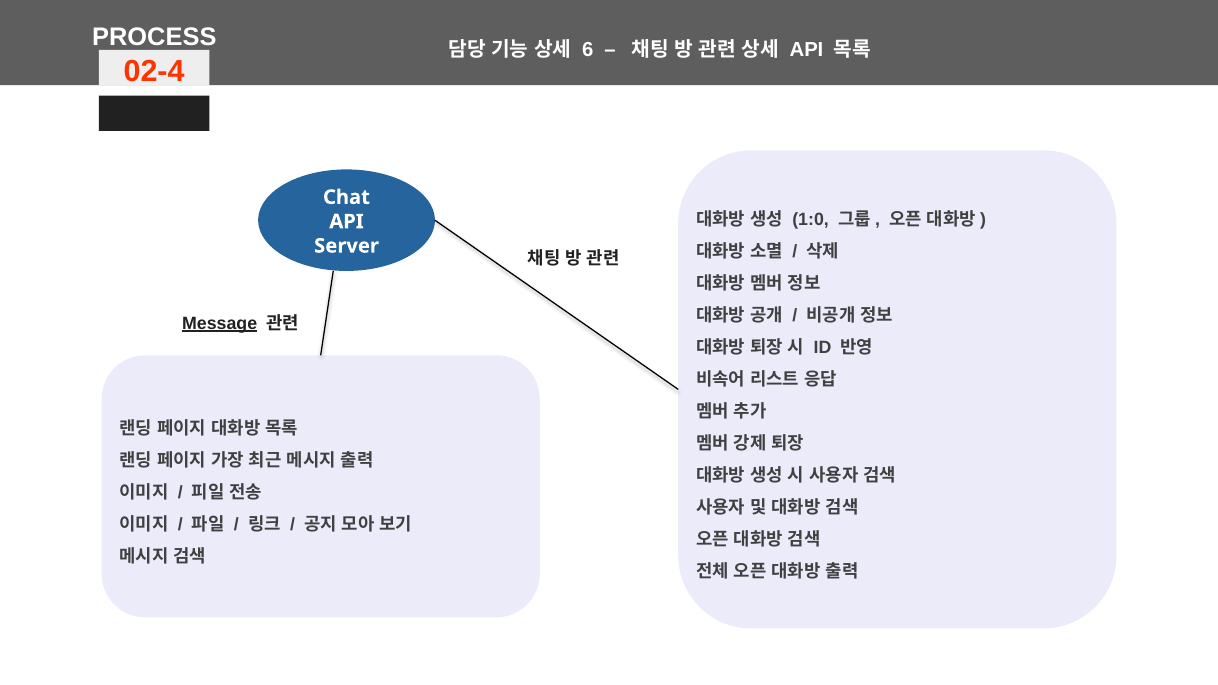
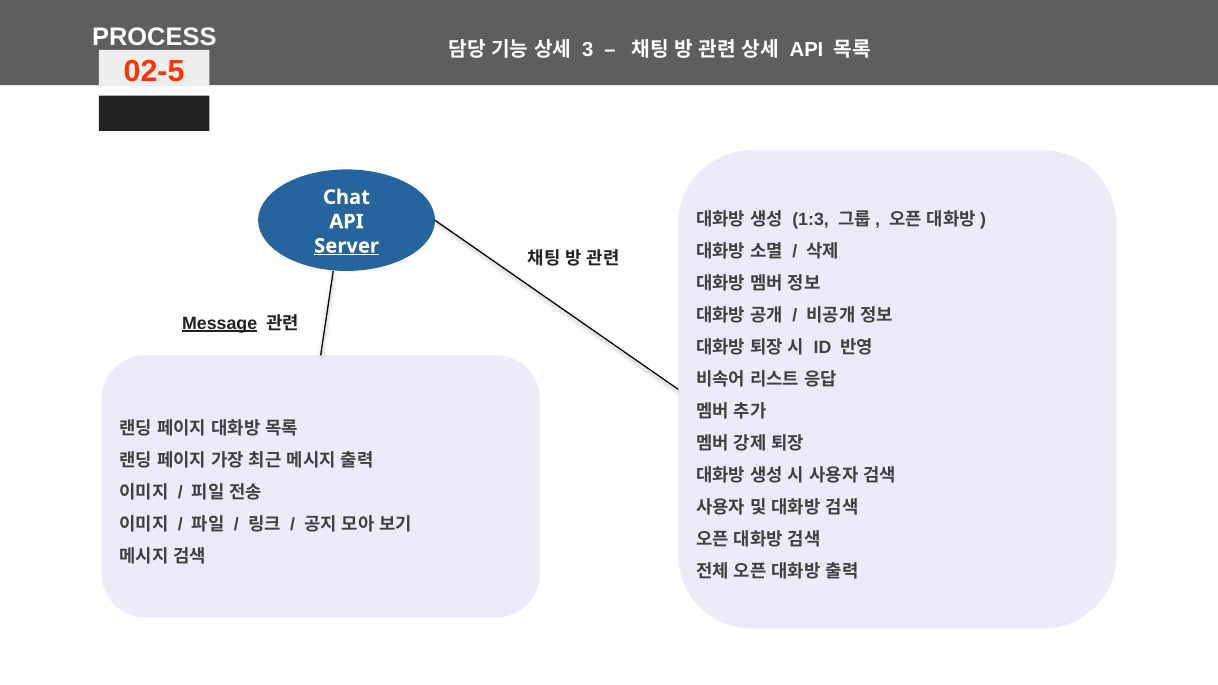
6: 6 -> 3
02-4: 02-4 -> 02-5
1:0: 1:0 -> 1:3
Server underline: none -> present
